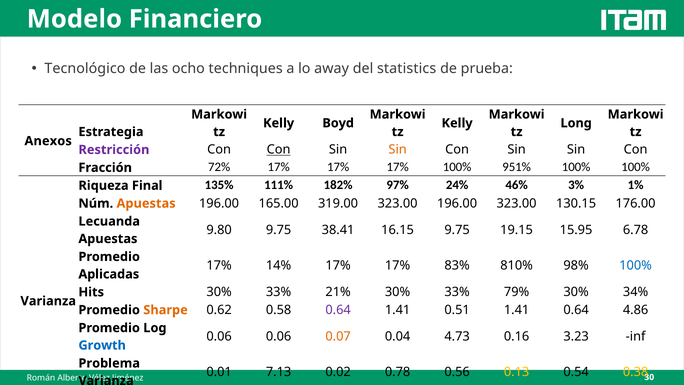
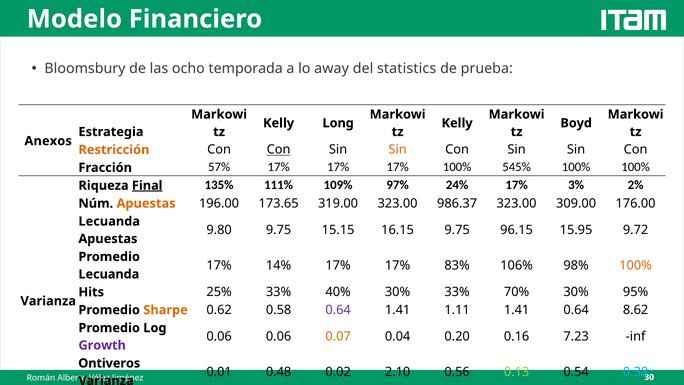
Tecnológico: Tecnológico -> Bloomsbury
techniques: techniques -> temporada
Boyd: Boyd -> Long
Long: Long -> Boyd
Restricción colour: purple -> orange
72%: 72% -> 57%
951%: 951% -> 545%
Final underline: none -> present
182%: 182% -> 109%
24% 46%: 46% -> 17%
1%: 1% -> 2%
165.00: 165.00 -> 173.65
323.00 196.00: 196.00 -> 986.37
130.15: 130.15 -> 309.00
38.41: 38.41 -> 15.15
19.15: 19.15 -> 96.15
6.78: 6.78 -> 9.72
810%: 810% -> 106%
100% at (636, 265) colour: blue -> orange
Aplicadas at (109, 274): Aplicadas -> Lecuanda
Hits 30%: 30% -> 25%
21%: 21% -> 40%
79%: 79% -> 70%
34%: 34% -> 95%
0.51: 0.51 -> 1.11
4.86: 4.86 -> 8.62
4.73: 4.73 -> 0.20
3.23: 3.23 -> 7.23
Growth colour: blue -> purple
Problema: Problema -> Ontiveros
7.13: 7.13 -> 0.48
0.78: 0.78 -> 2.10
0.13 colour: yellow -> light green
0.38 colour: yellow -> light blue
